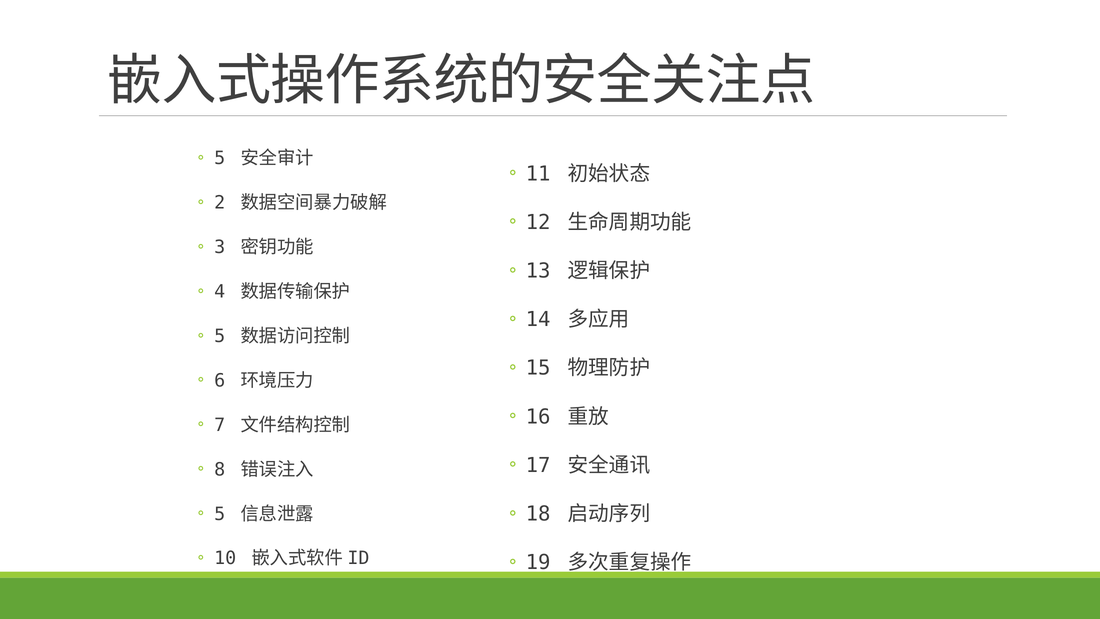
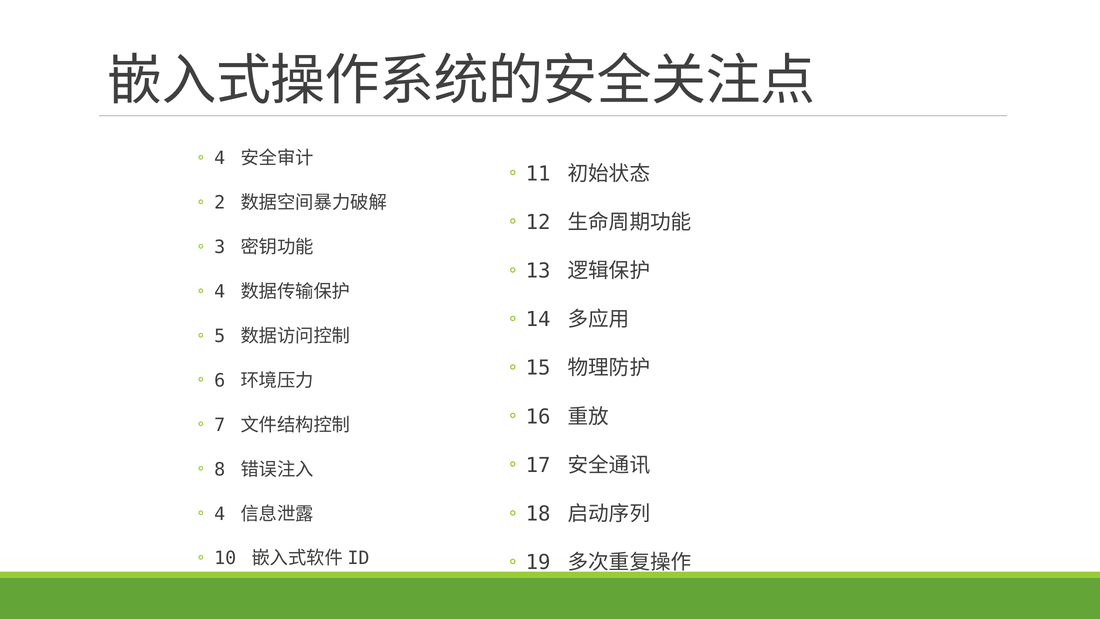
5 at (220, 158): 5 -> 4
5 at (220, 514): 5 -> 4
